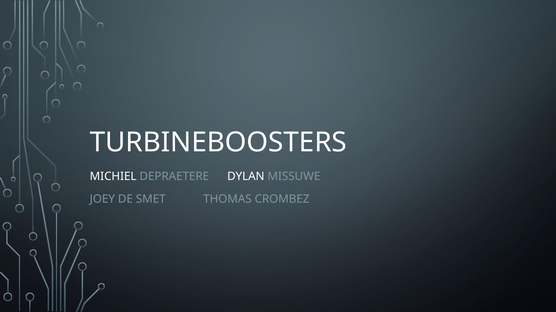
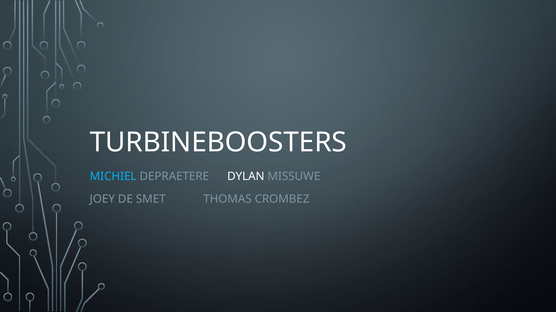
MICHIEL colour: white -> light blue
